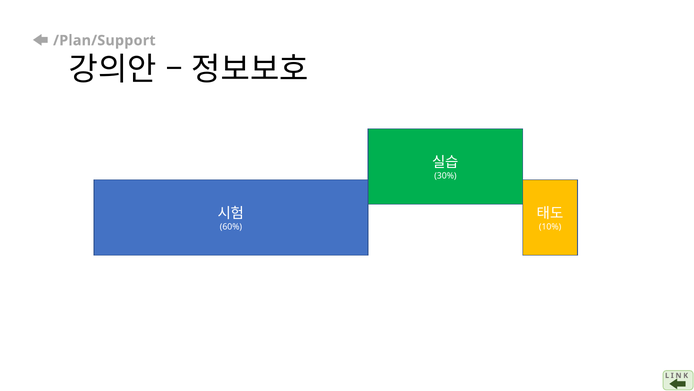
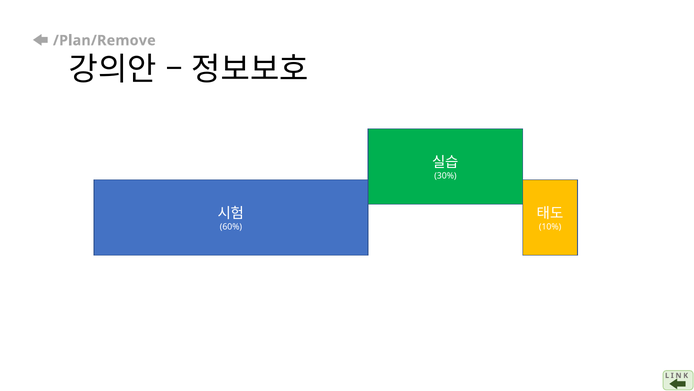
/Plan/Support: /Plan/Support -> /Plan/Remove
